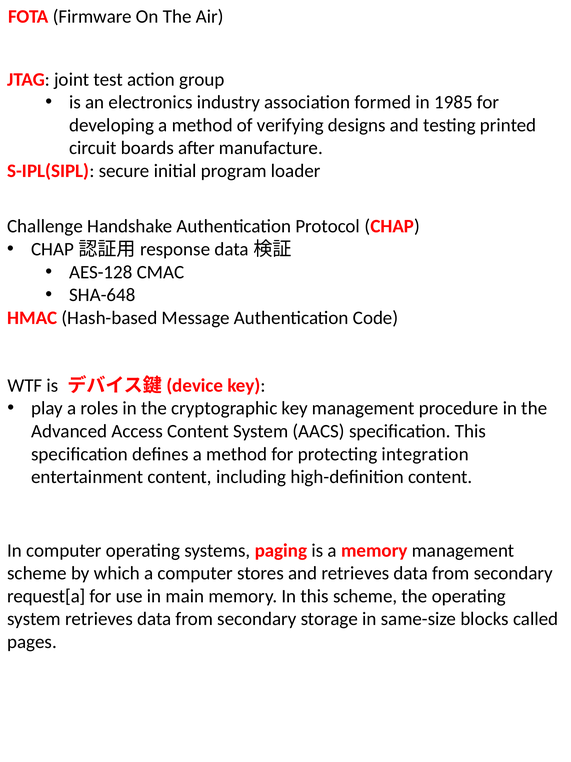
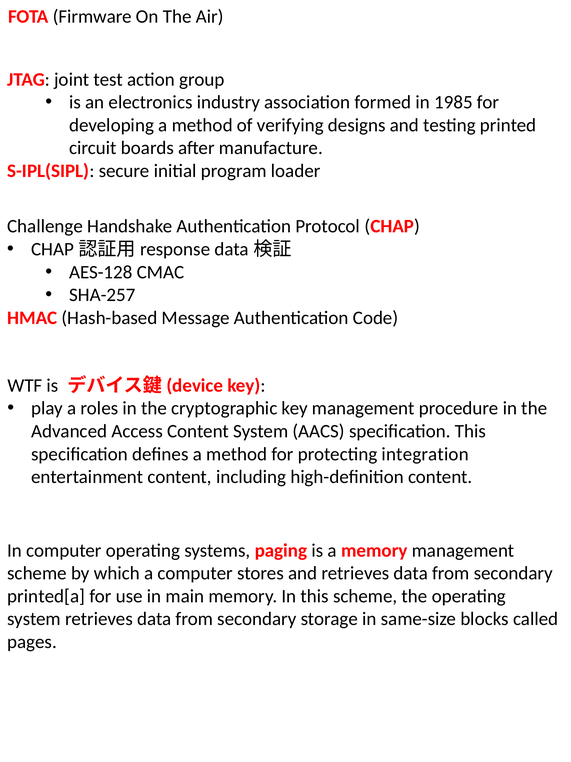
SHA-648: SHA-648 -> SHA-257
request[a: request[a -> printed[a
